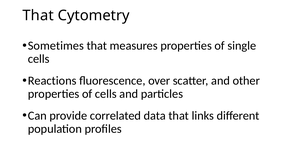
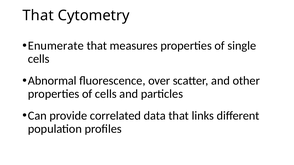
Sometimes: Sometimes -> Enumerate
Reactions: Reactions -> Abnormal
